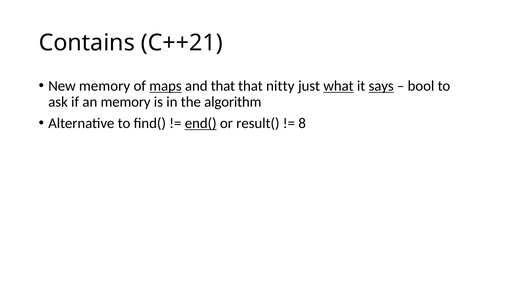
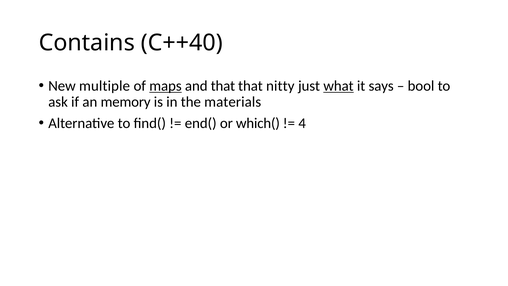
C++21: C++21 -> C++40
New memory: memory -> multiple
says underline: present -> none
algorithm: algorithm -> materials
end( underline: present -> none
result(: result( -> which(
8: 8 -> 4
